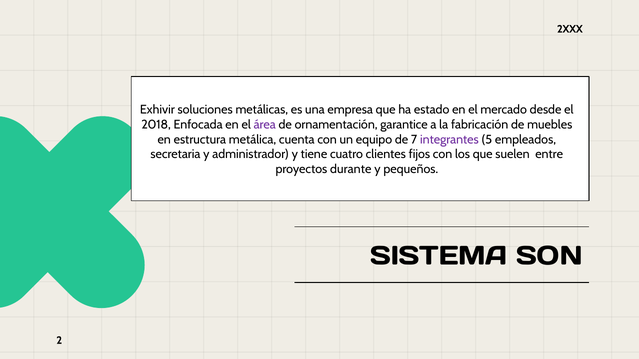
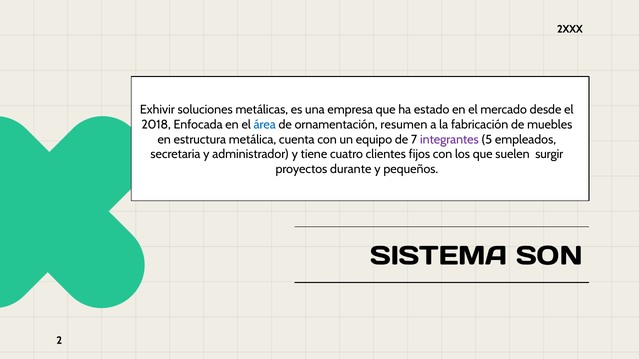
área colour: purple -> blue
garantice: garantice -> resumen
entre: entre -> surgir
